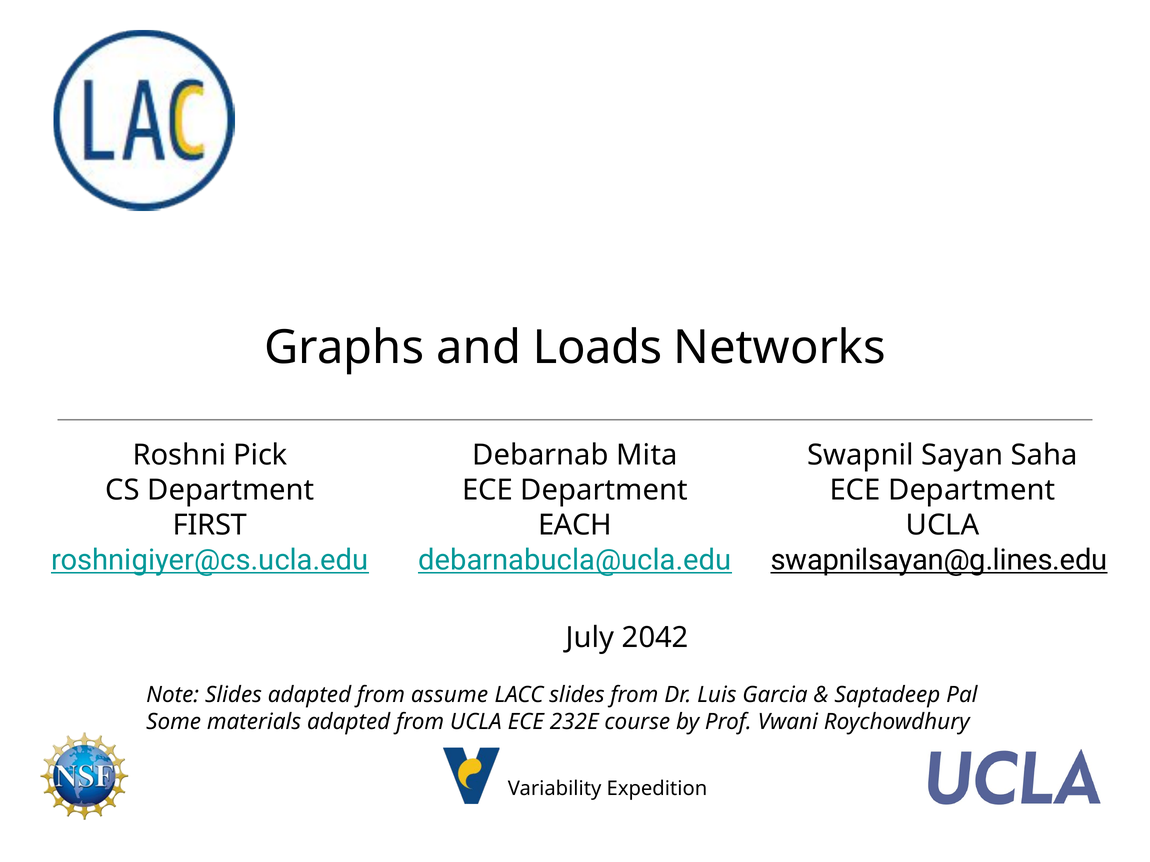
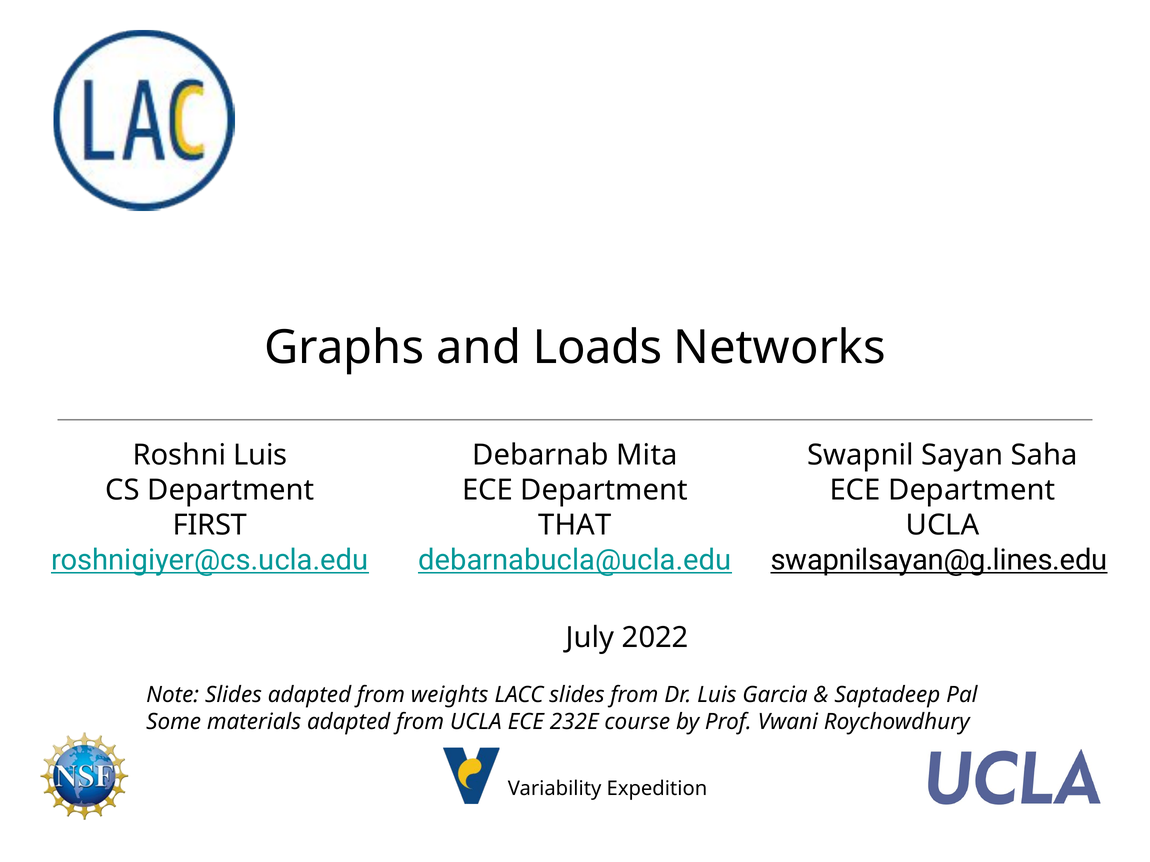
Roshni Pick: Pick -> Luis
EACH: EACH -> THAT
2042: 2042 -> 2022
assume: assume -> weights
